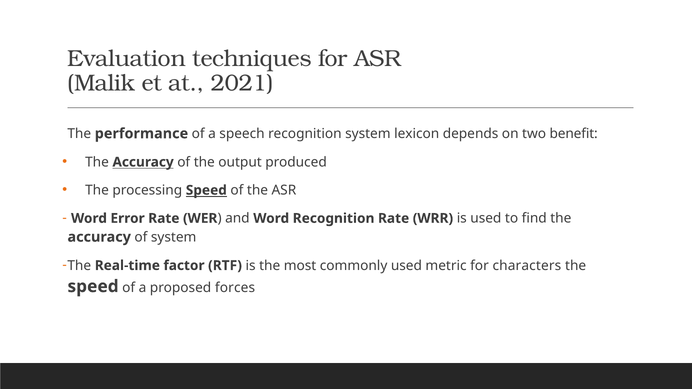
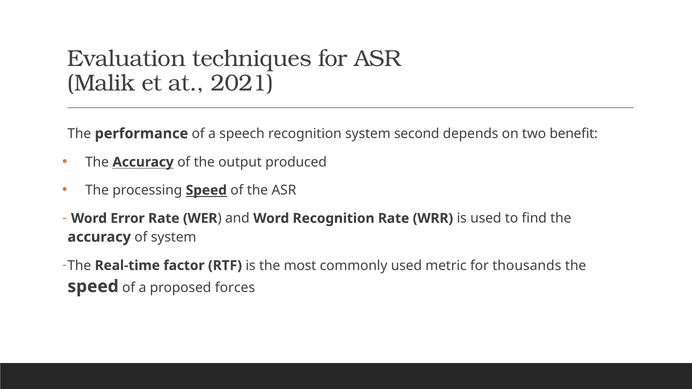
lexicon: lexicon -> second
characters: characters -> thousands
